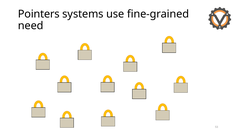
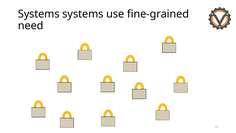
Pointers at (39, 14): Pointers -> Systems
